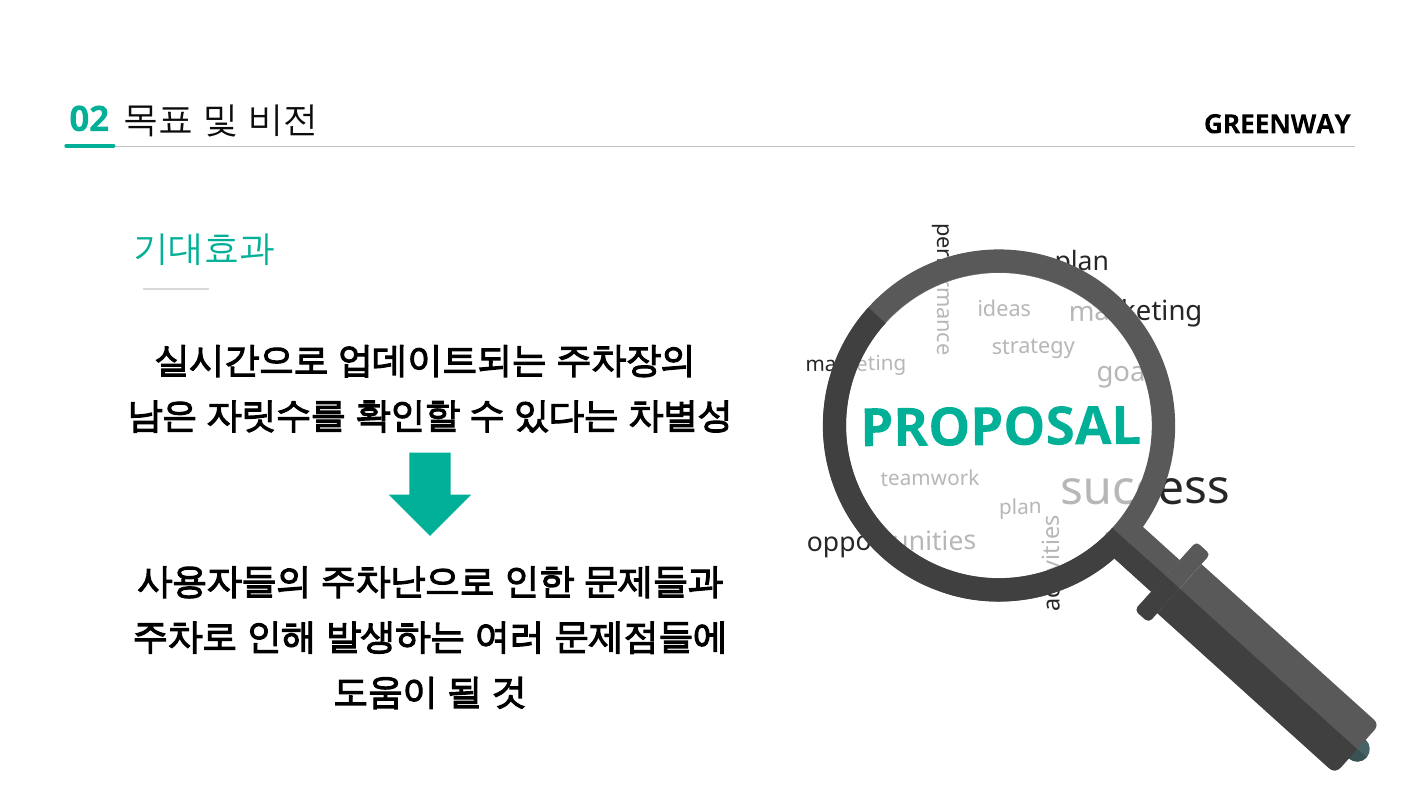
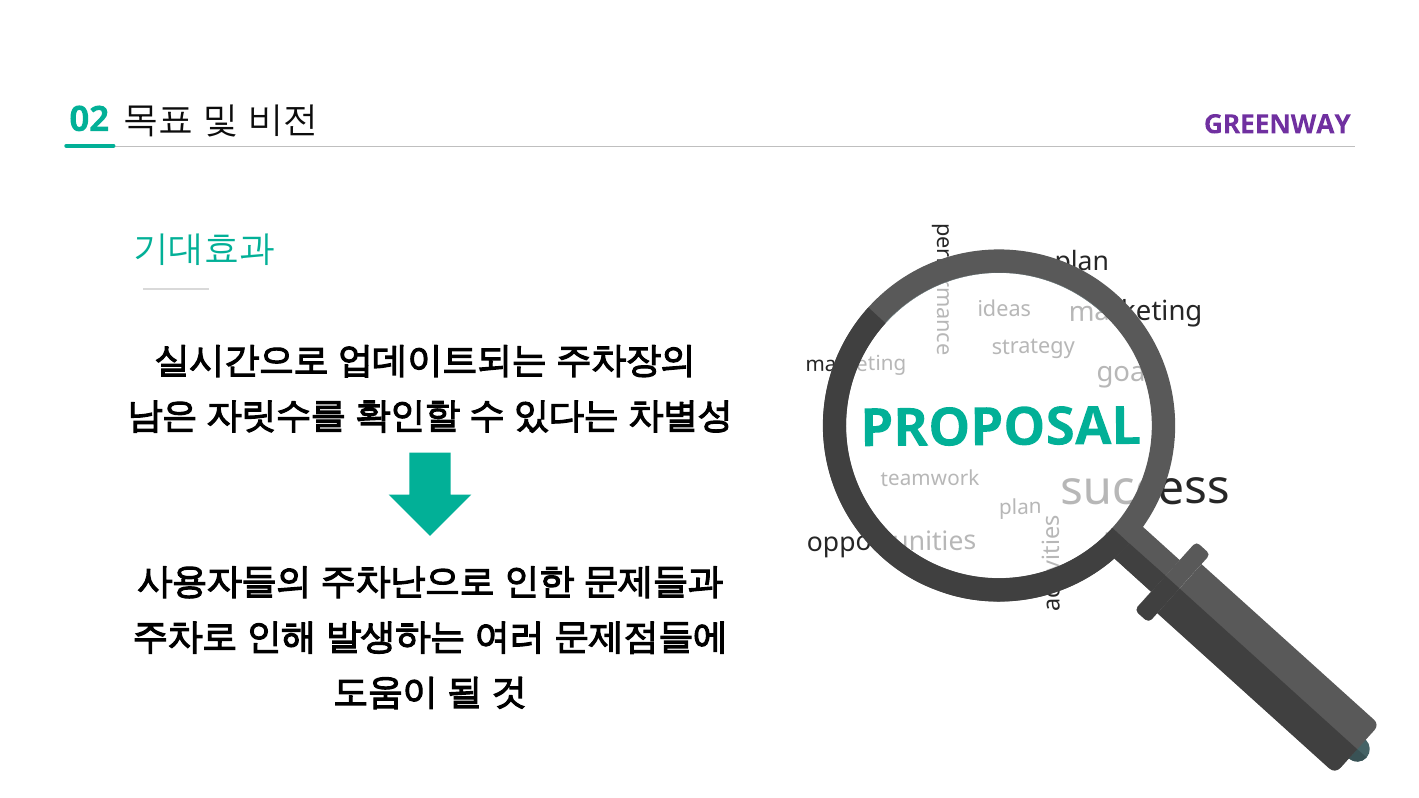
GREENWAY colour: black -> purple
